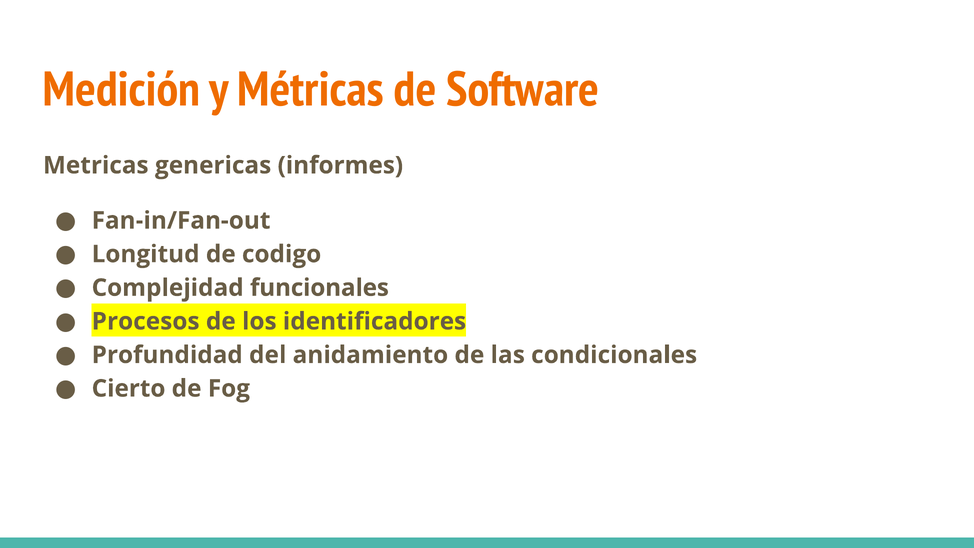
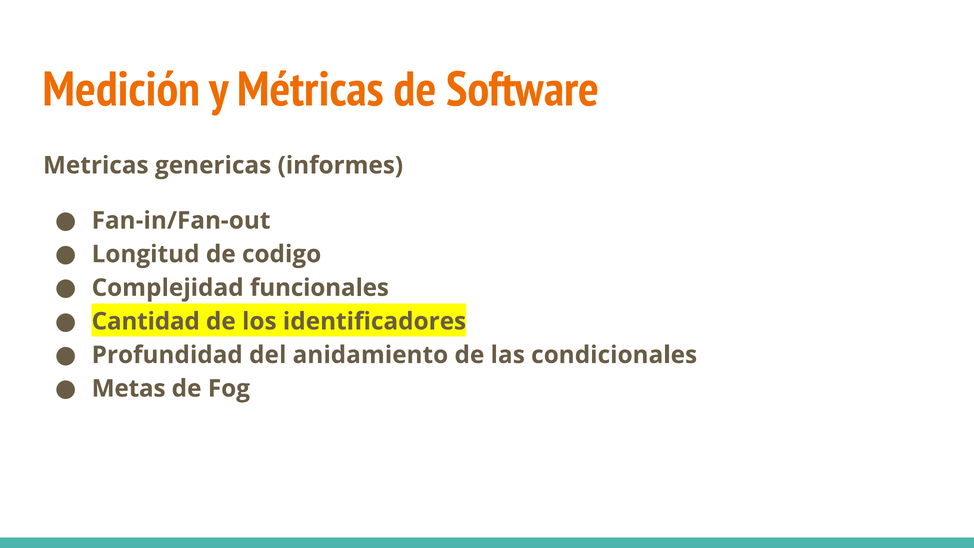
Procesos: Procesos -> Cantidad
Cierto: Cierto -> Metas
